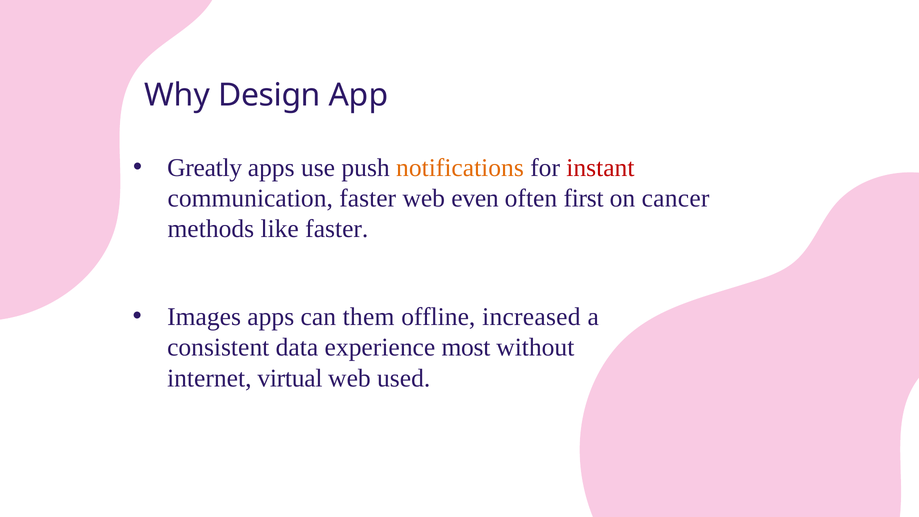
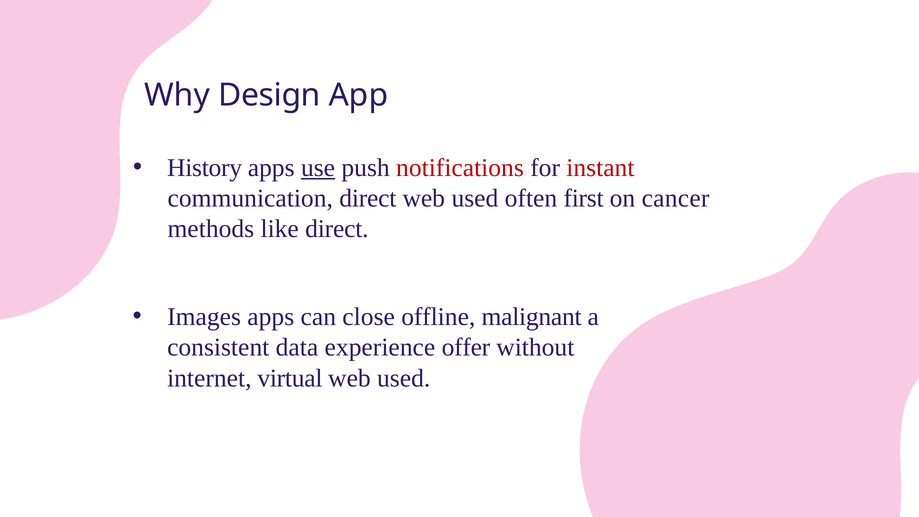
Greatly: Greatly -> History
use underline: none -> present
notifications colour: orange -> red
communication faster: faster -> direct
even at (475, 198): even -> used
like faster: faster -> direct
them: them -> close
increased: increased -> malignant
most: most -> offer
